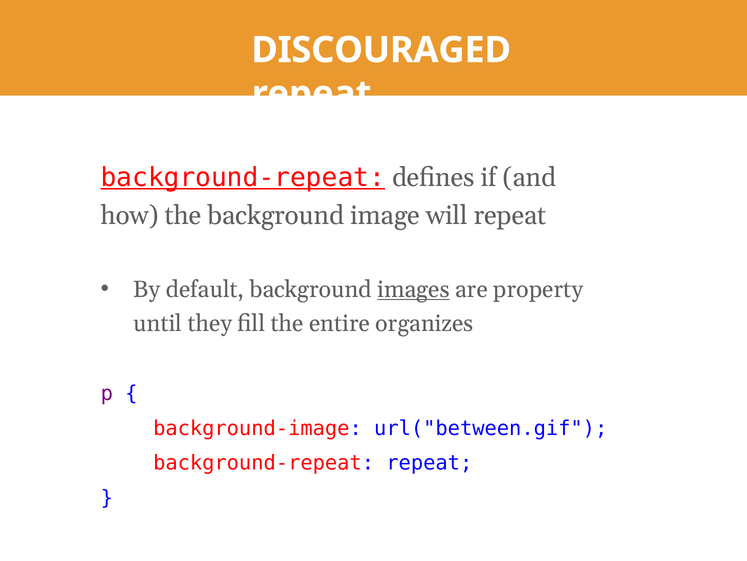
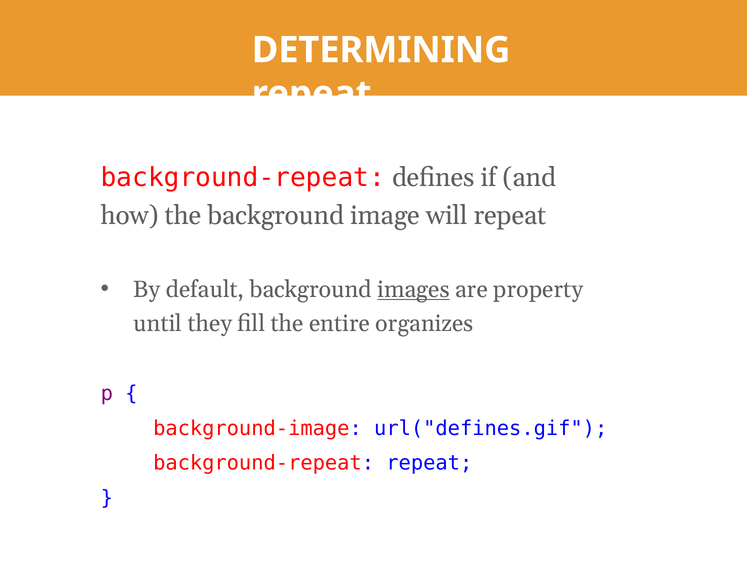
DISCOURAGED: DISCOURAGED -> DETERMINING
background-repeat at (243, 177) underline: present -> none
url("between.gif: url("between.gif -> url("defines.gif
